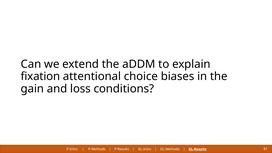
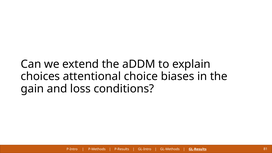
fixation: fixation -> choices
